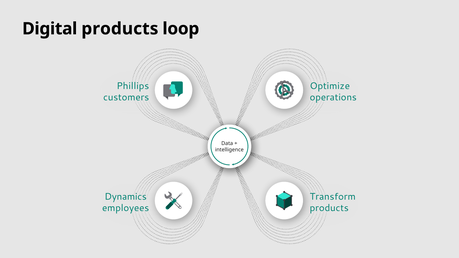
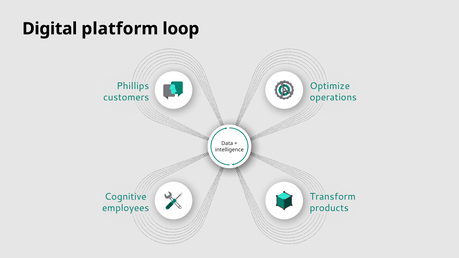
Digital products: products -> platform
Dynamics: Dynamics -> Cognitive
